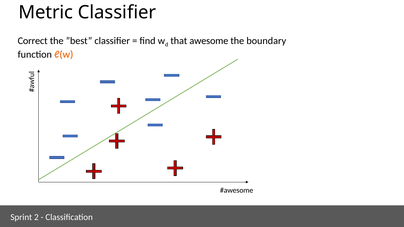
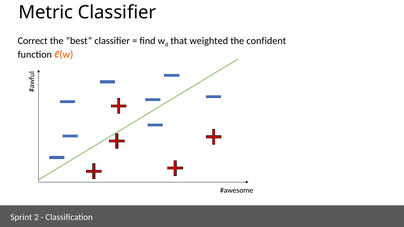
awesome: awesome -> weighted
boundary: boundary -> confident
